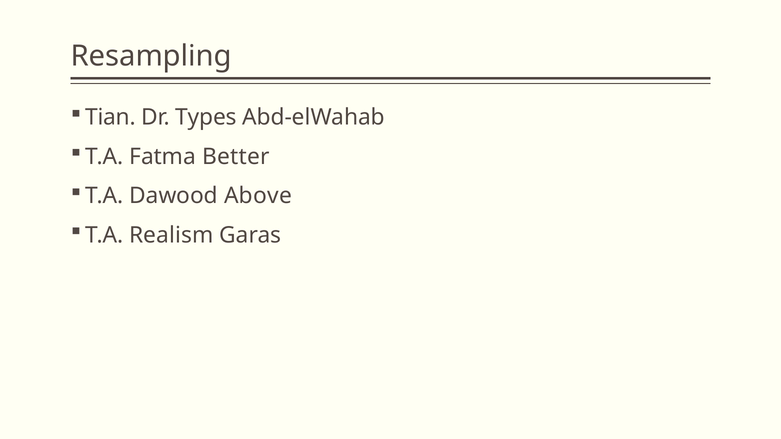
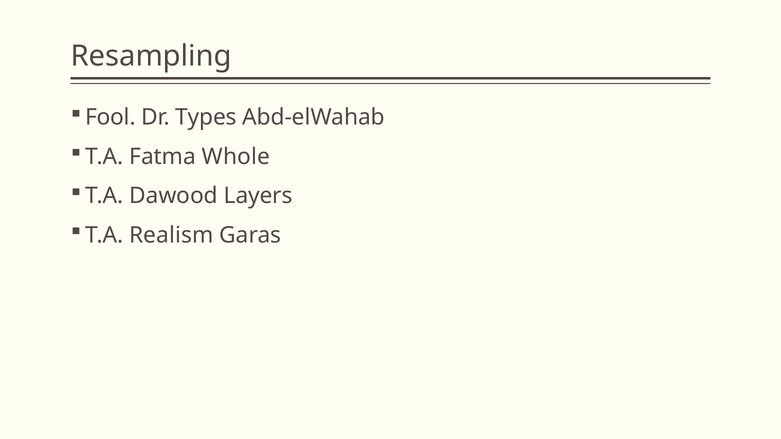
Tian: Tian -> Fool
Better: Better -> Whole
Above: Above -> Layers
